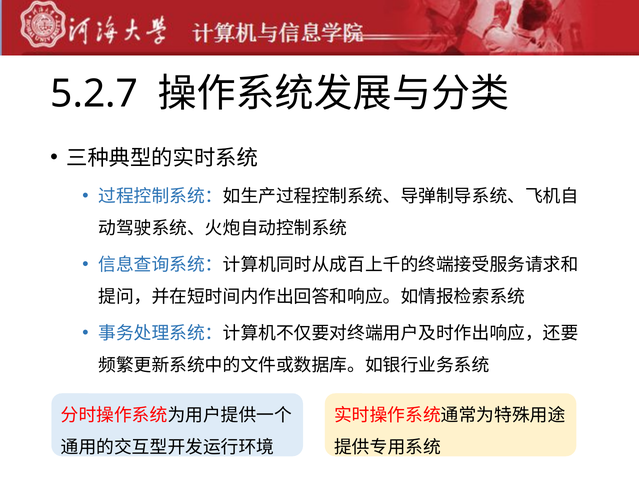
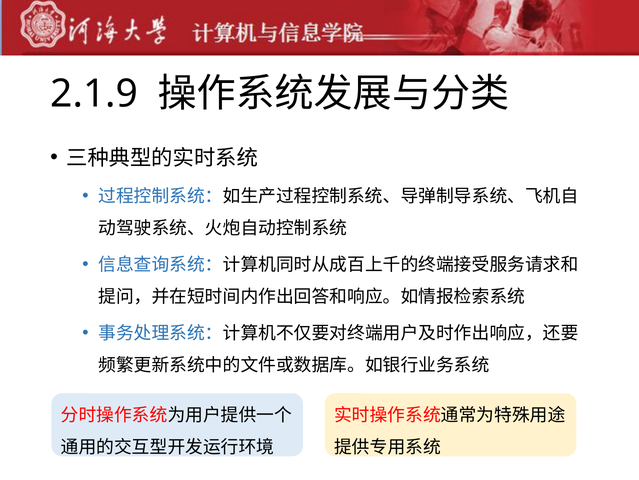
5.2.7: 5.2.7 -> 2.1.9
